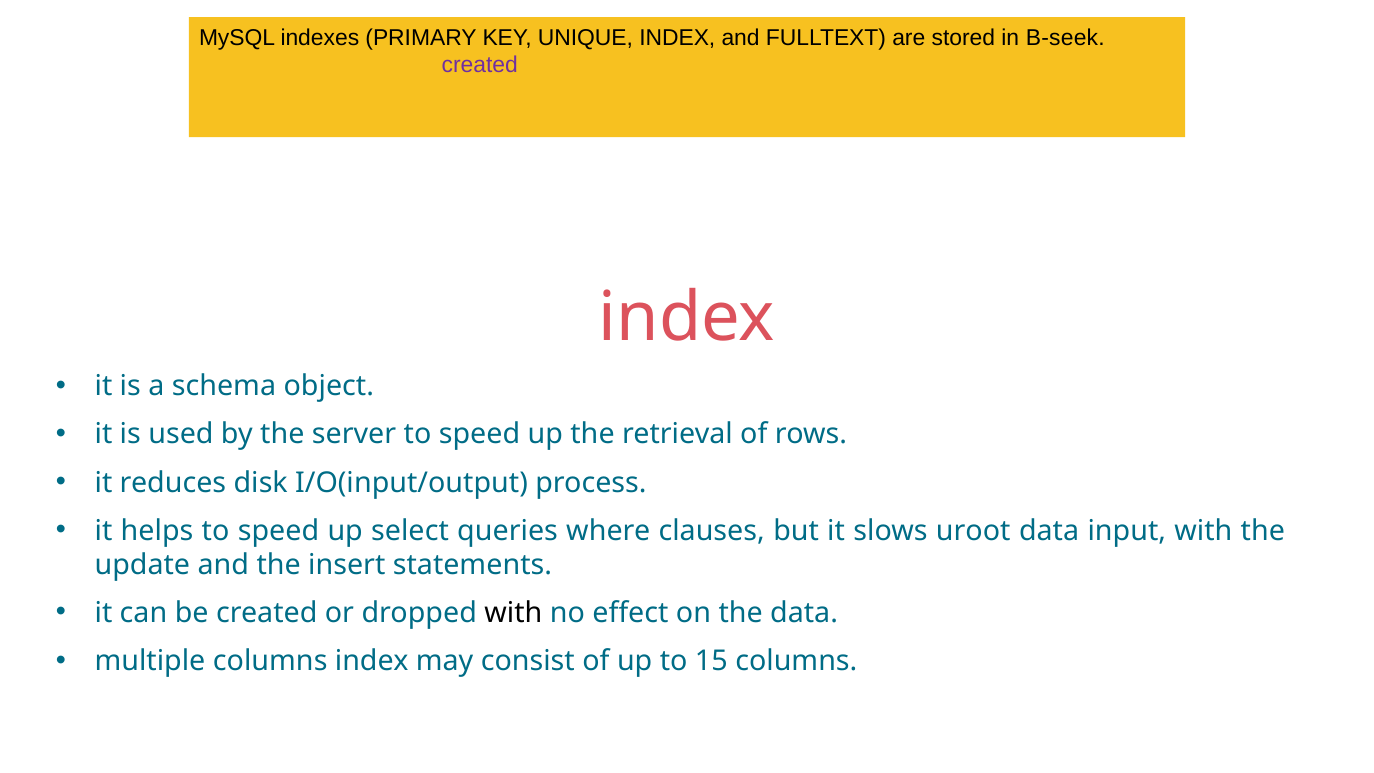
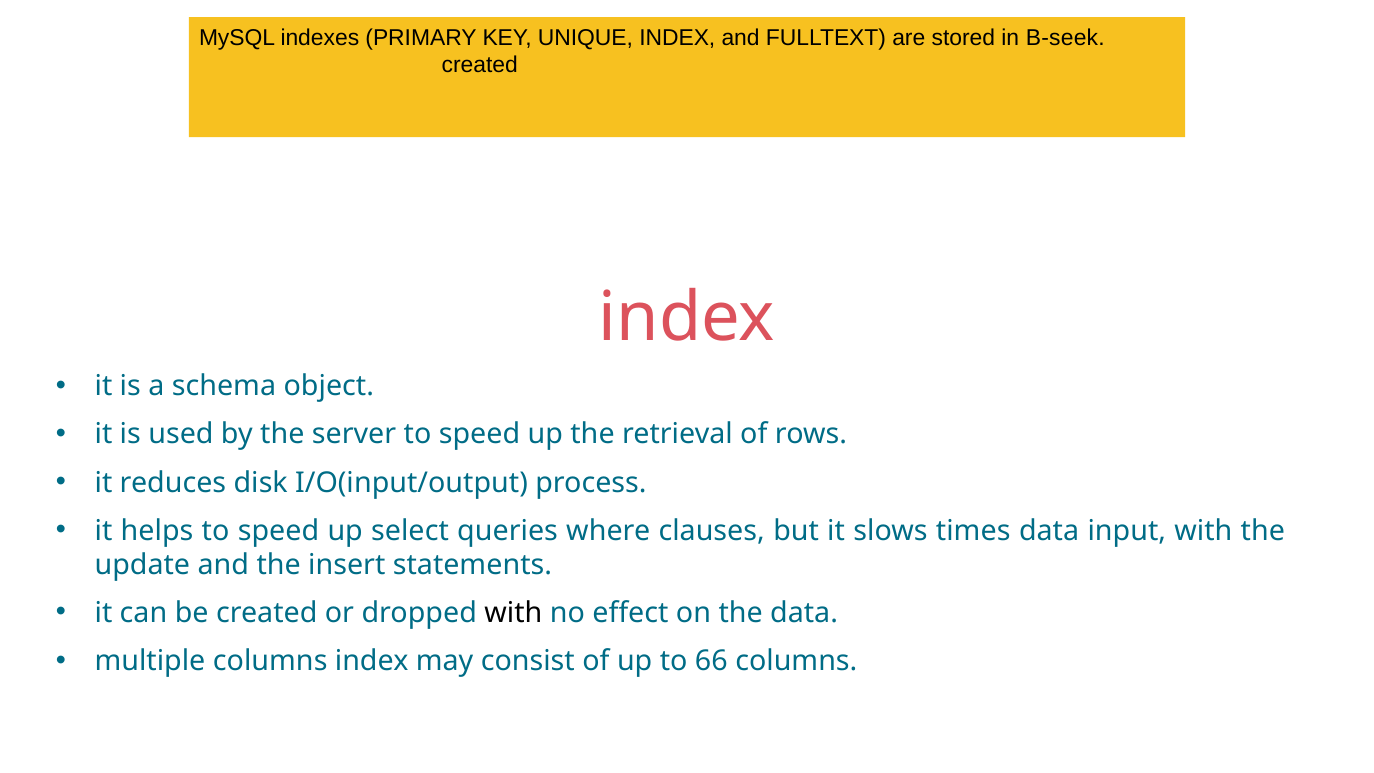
created at (480, 65) colour: purple -> black
uroot: uroot -> times
15: 15 -> 66
